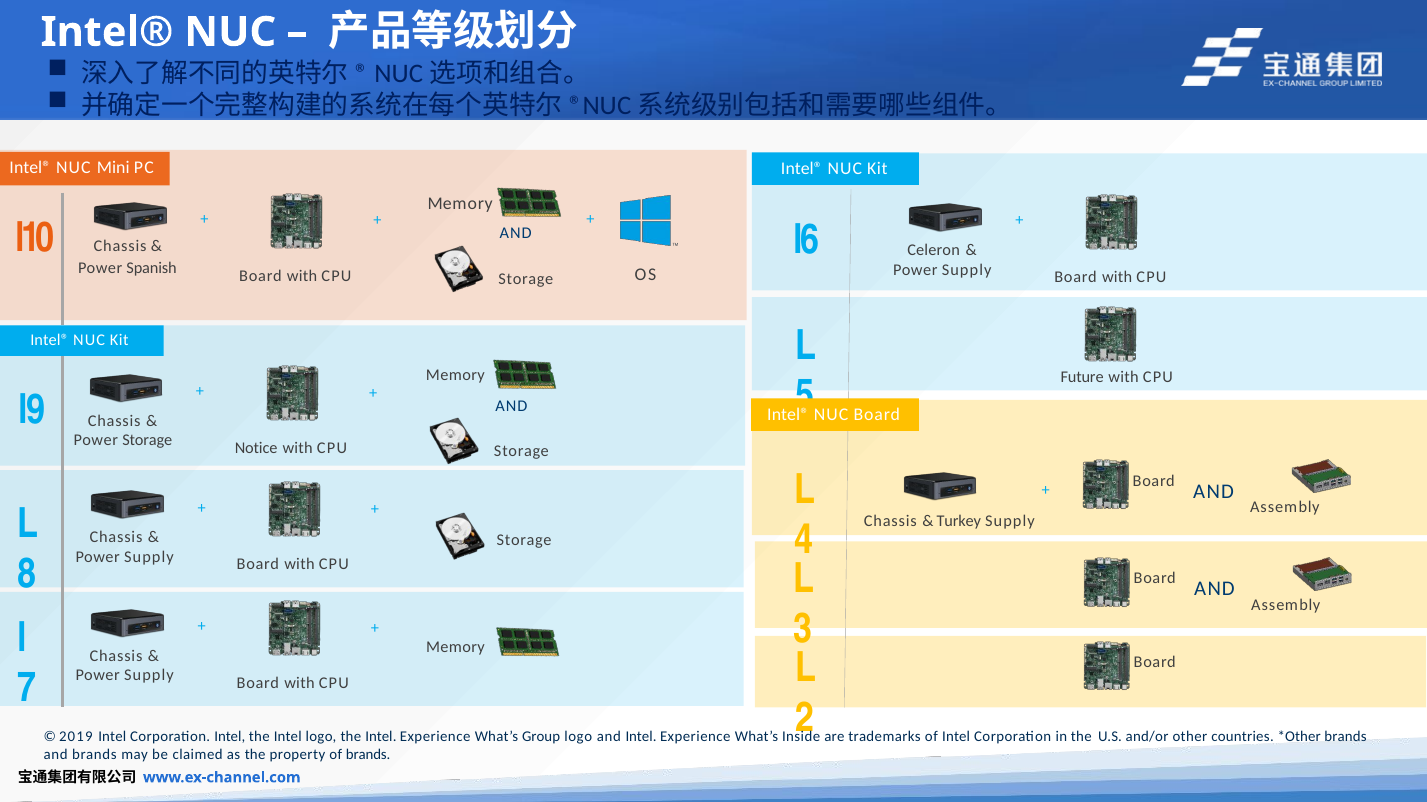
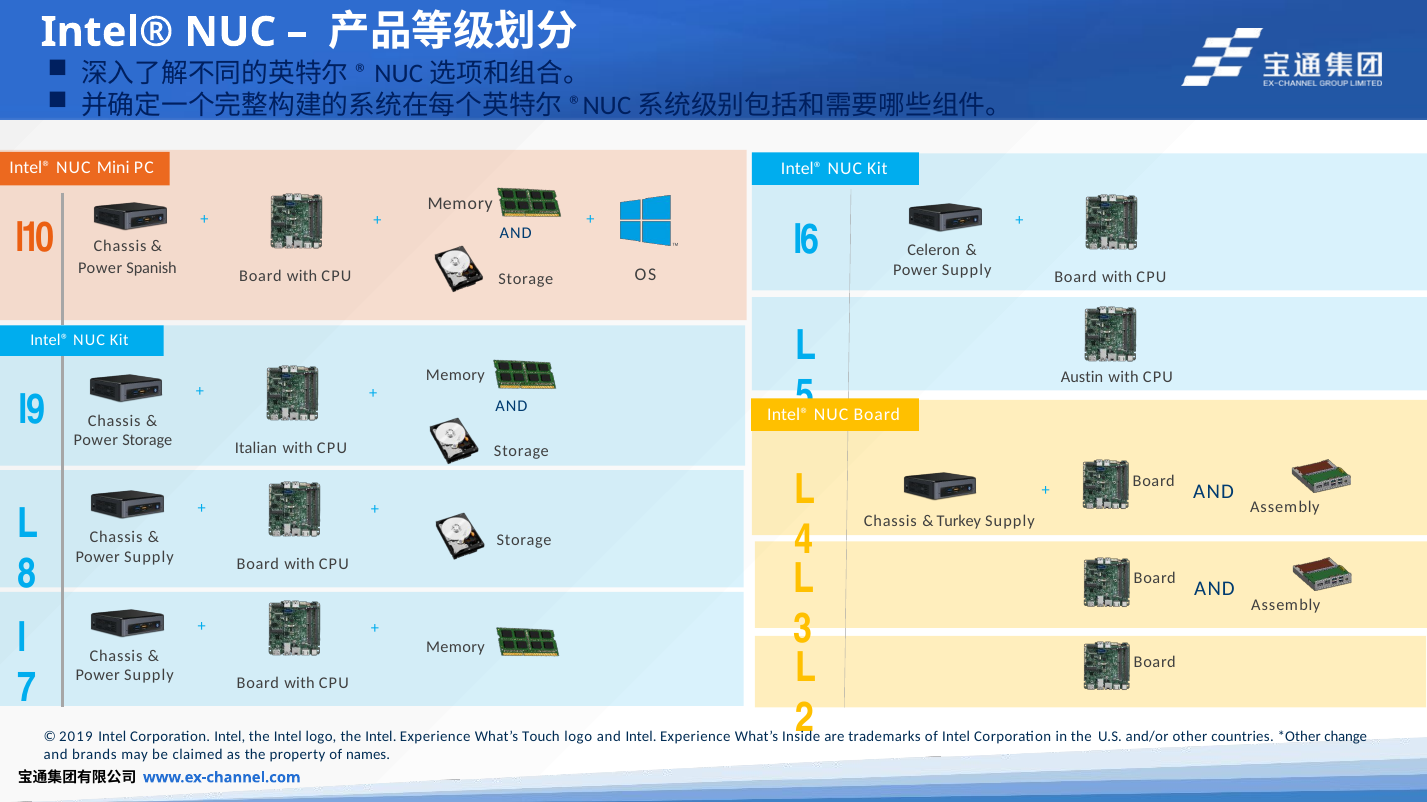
Future: Future -> Austin
Notice: Notice -> Italian
Group: Group -> Touch
brands at (1346, 738): brands -> change
of brands: brands -> names
